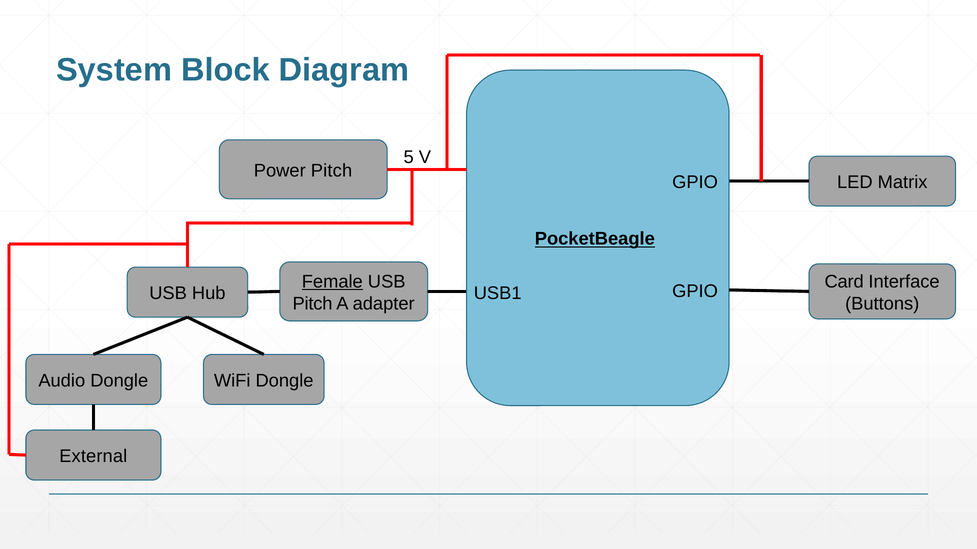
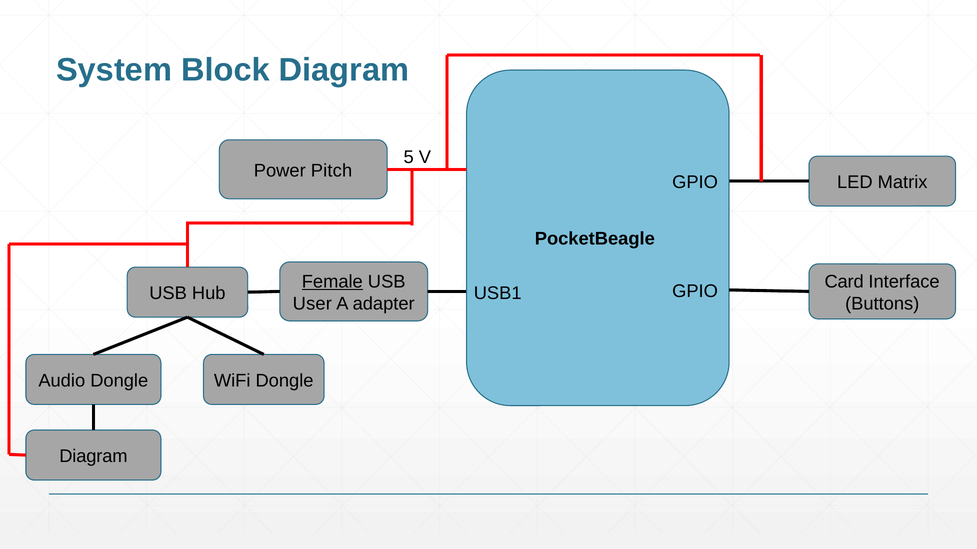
PocketBeagle underline: present -> none
Pitch at (313, 304): Pitch -> User
External at (93, 457): External -> Diagram
